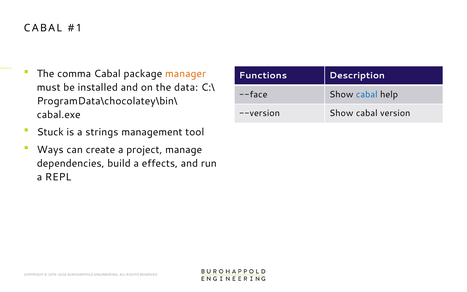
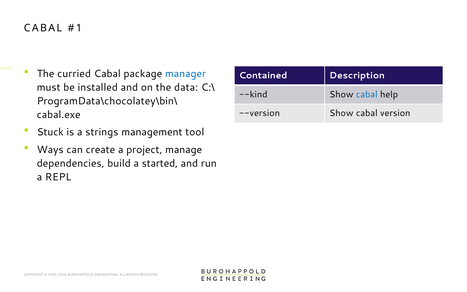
comma: comma -> curried
manager colour: orange -> blue
Functions: Functions -> Contained
--face: --face -> --kind
effects: effects -> started
